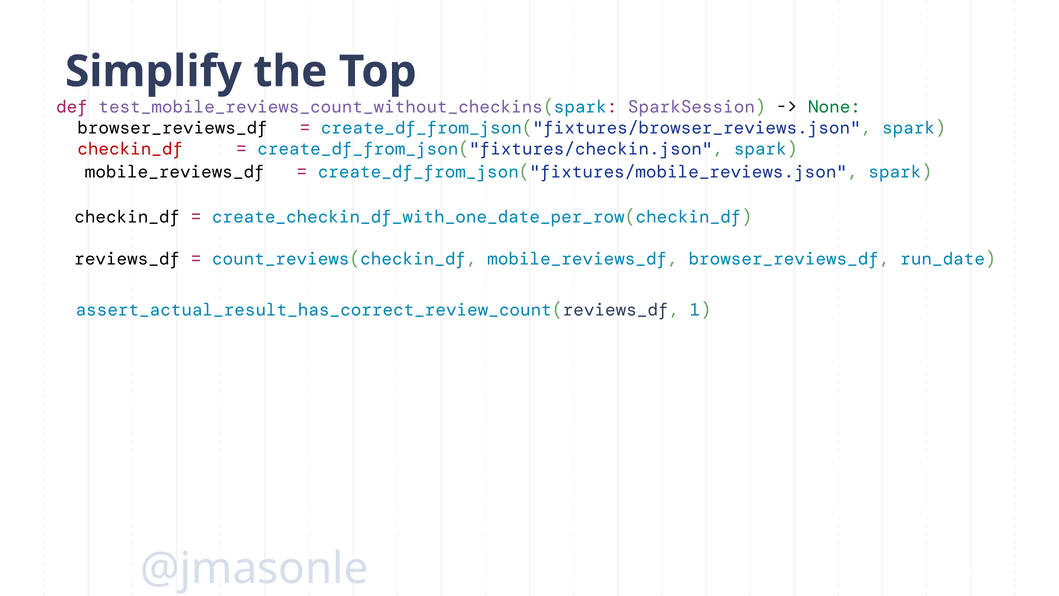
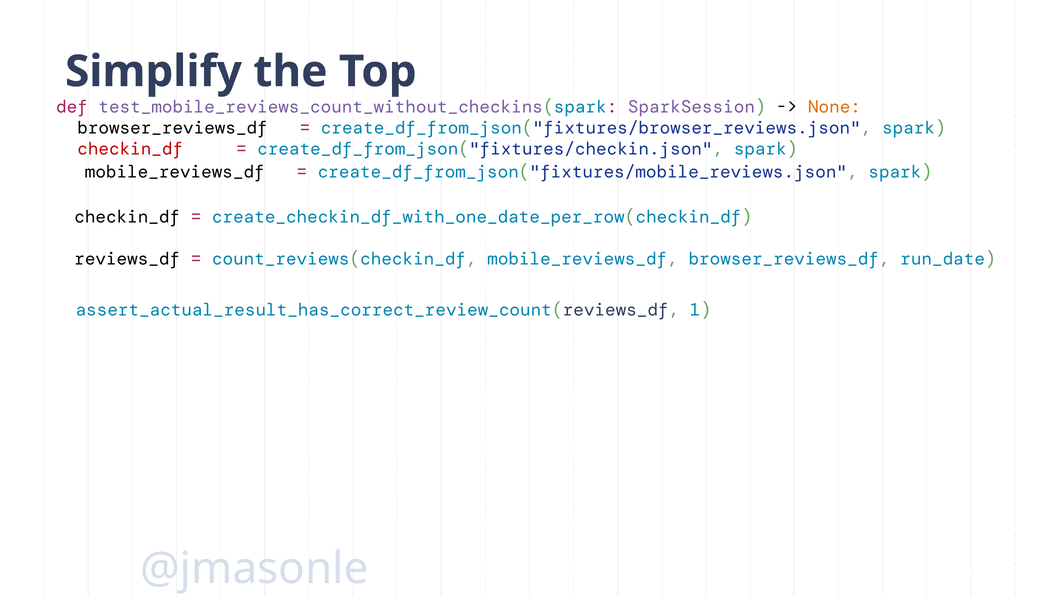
None colour: green -> orange
